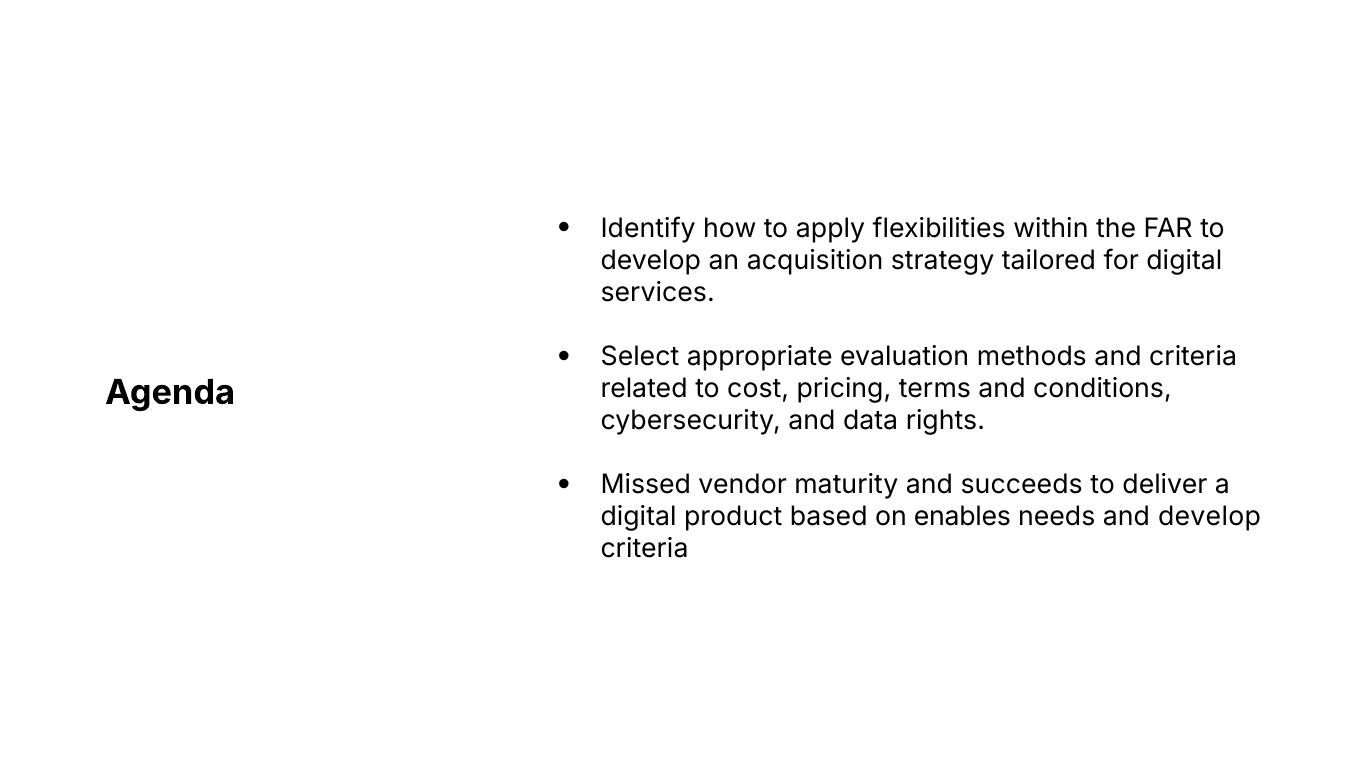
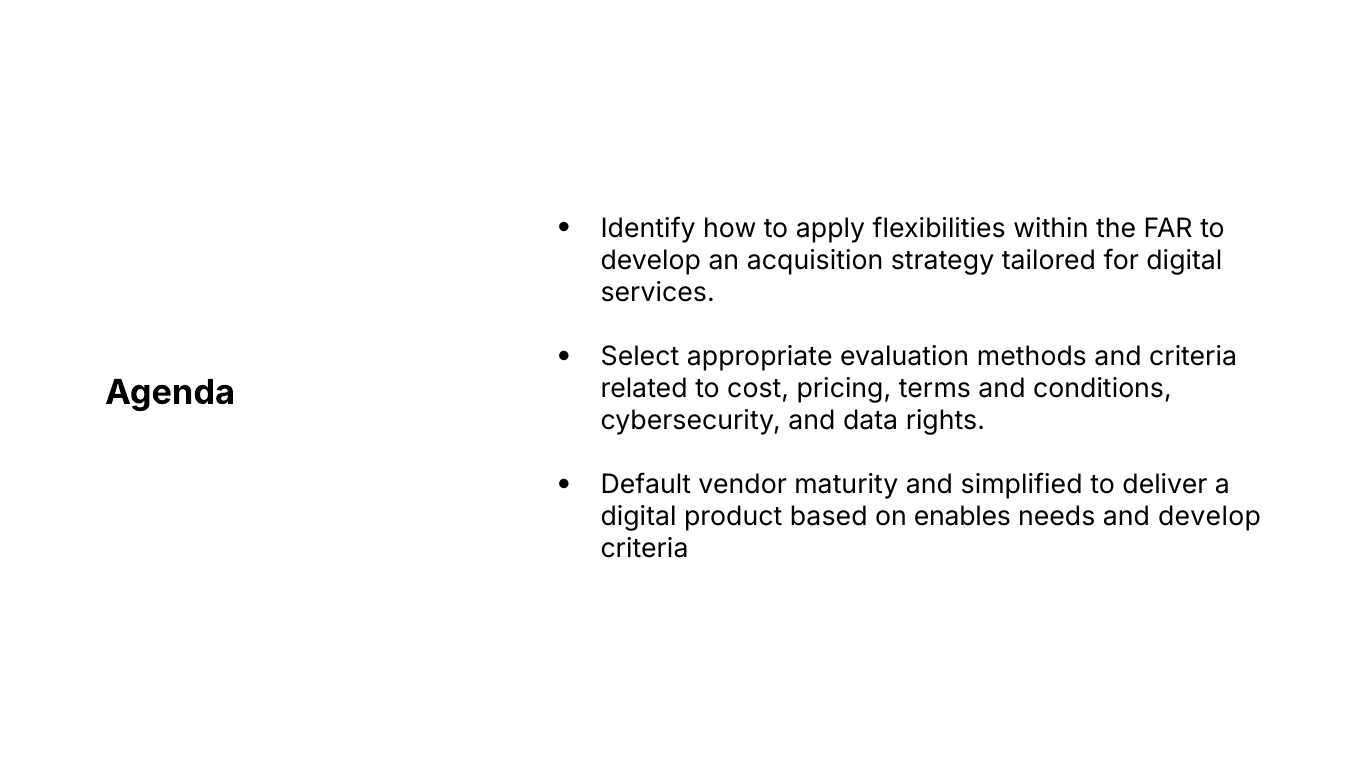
Missed: Missed -> Default
succeeds: succeeds -> simplified
